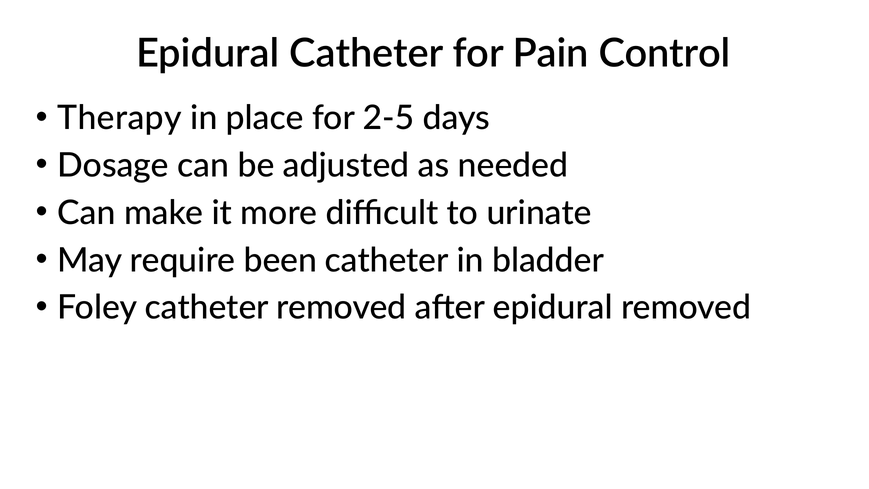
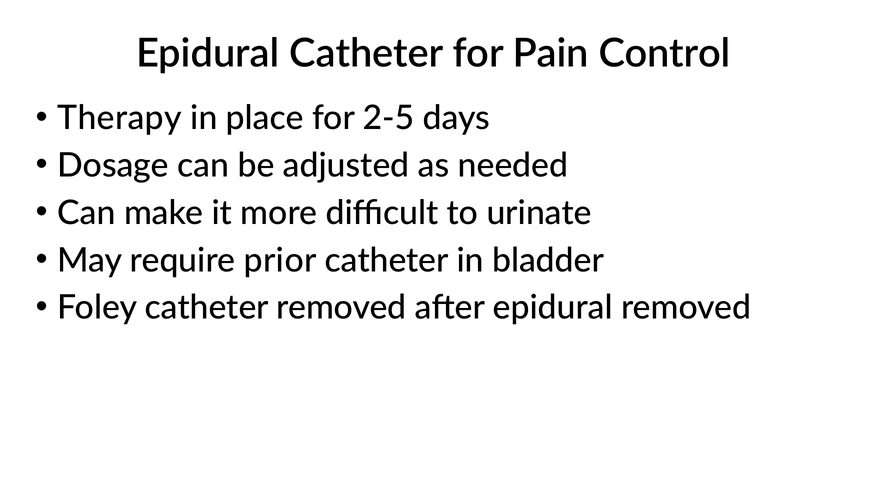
been: been -> prior
